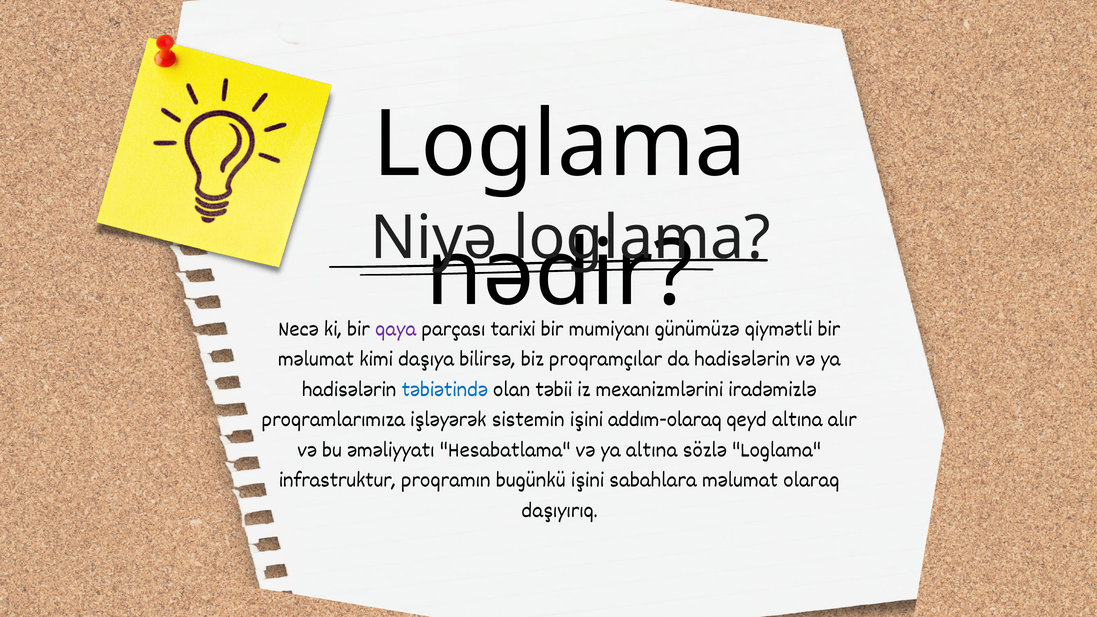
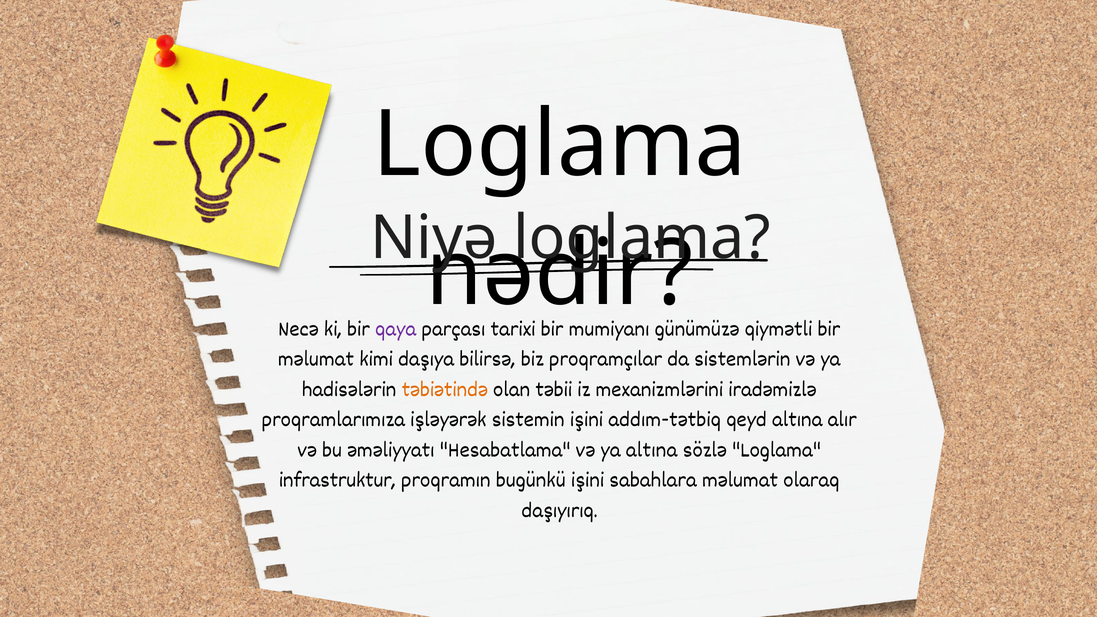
da hadisələrin: hadisələrin -> sistemlərin
təbiətində colour: blue -> orange
addım-olaraq: addım-olaraq -> addım-tətbiq
